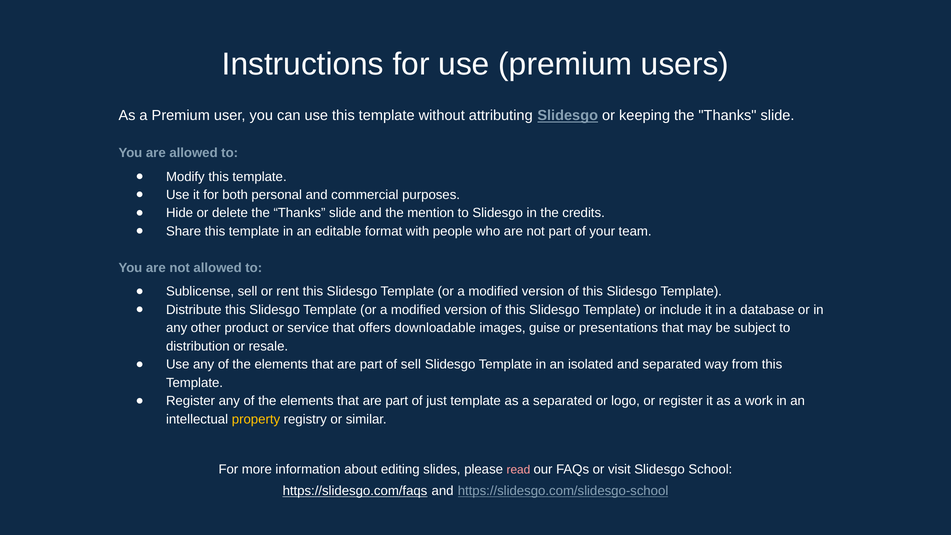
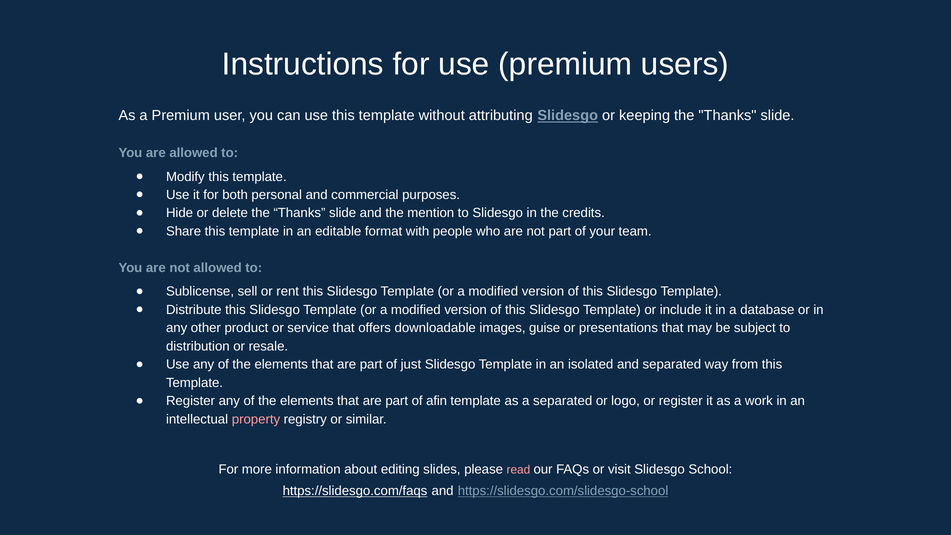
of sell: sell -> just
just: just -> afin
property colour: yellow -> pink
